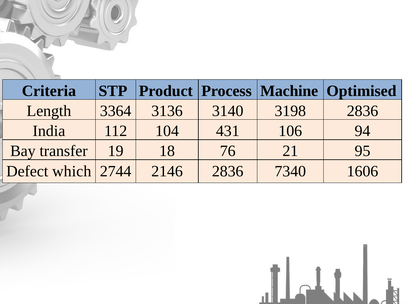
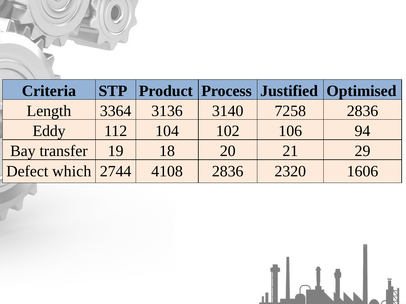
Machine: Machine -> Justified
3198: 3198 -> 7258
India: India -> Eddy
431: 431 -> 102
76: 76 -> 20
95: 95 -> 29
2146: 2146 -> 4108
7340: 7340 -> 2320
